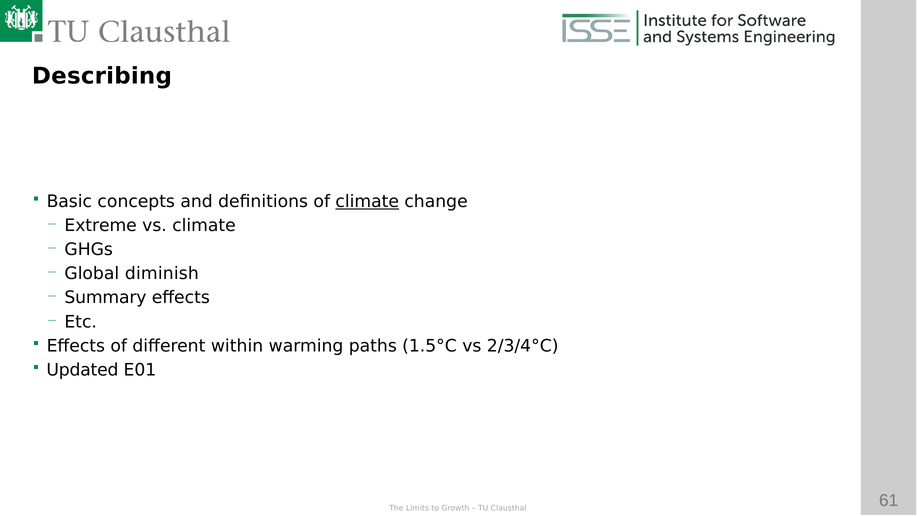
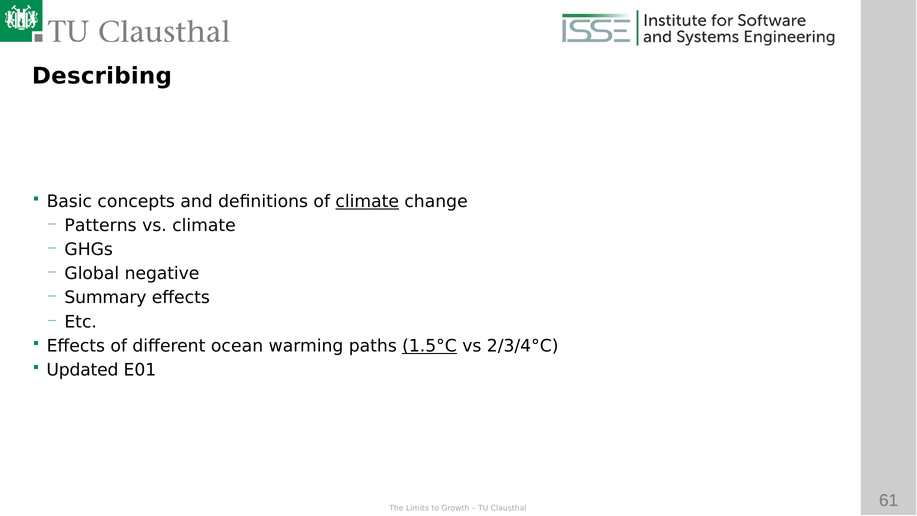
Extreme: Extreme -> Patterns
diminish: diminish -> negative
within: within -> ocean
1.5°C underline: none -> present
